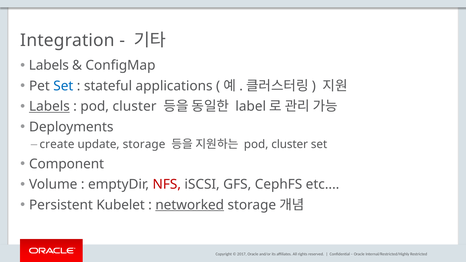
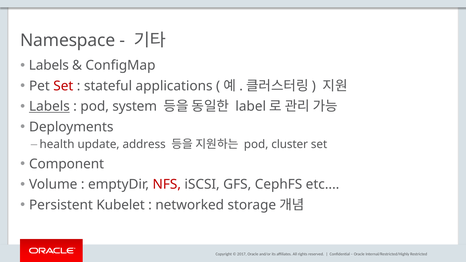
Integration: Integration -> Namespace
Set at (63, 86) colour: blue -> red
cluster at (135, 107): cluster -> system
create: create -> health
update storage: storage -> address
networked underline: present -> none
